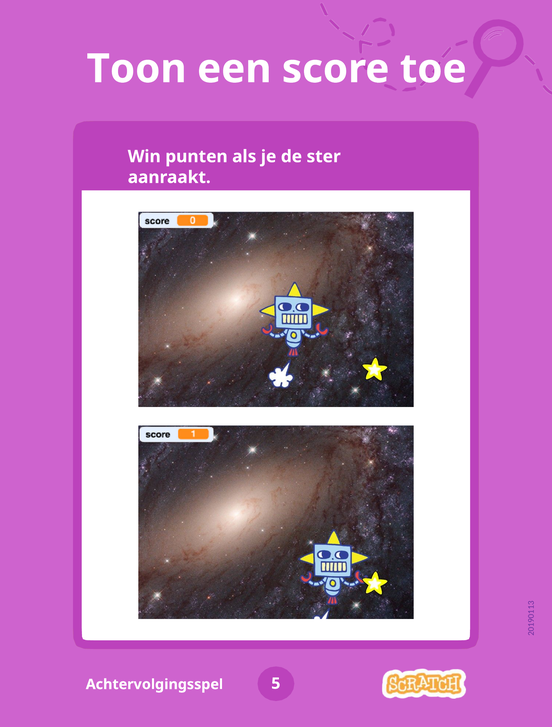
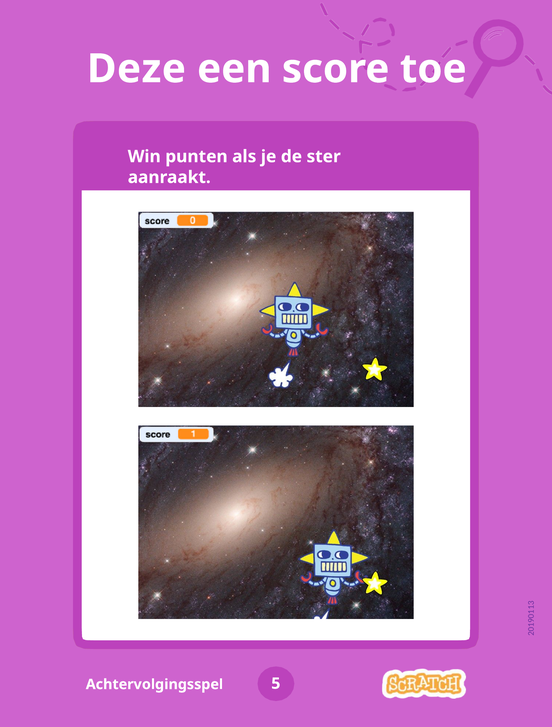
Toon: Toon -> Deze
